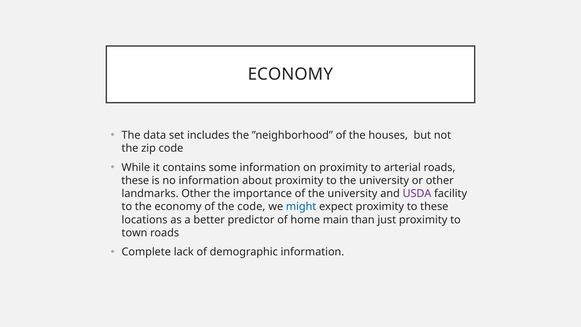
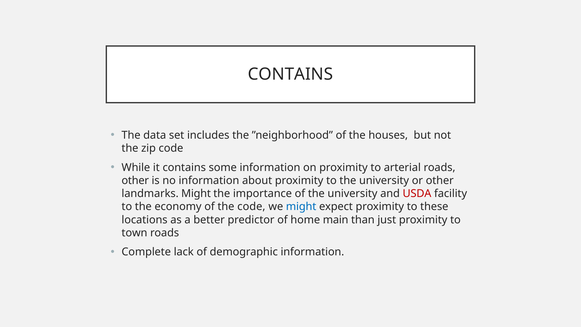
ECONOMY at (290, 74): ECONOMY -> CONTAINS
these at (135, 180): these -> other
landmarks Other: Other -> Might
USDA colour: purple -> red
